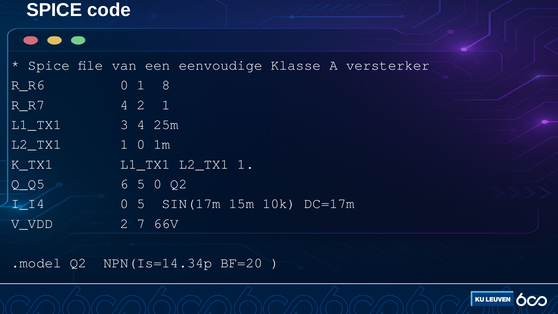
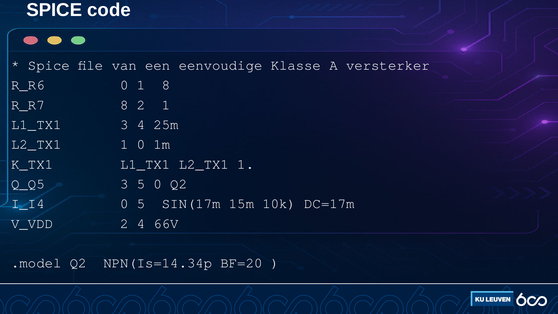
R_R7 4: 4 -> 8
Q_Q5 6: 6 -> 3
2 7: 7 -> 4
